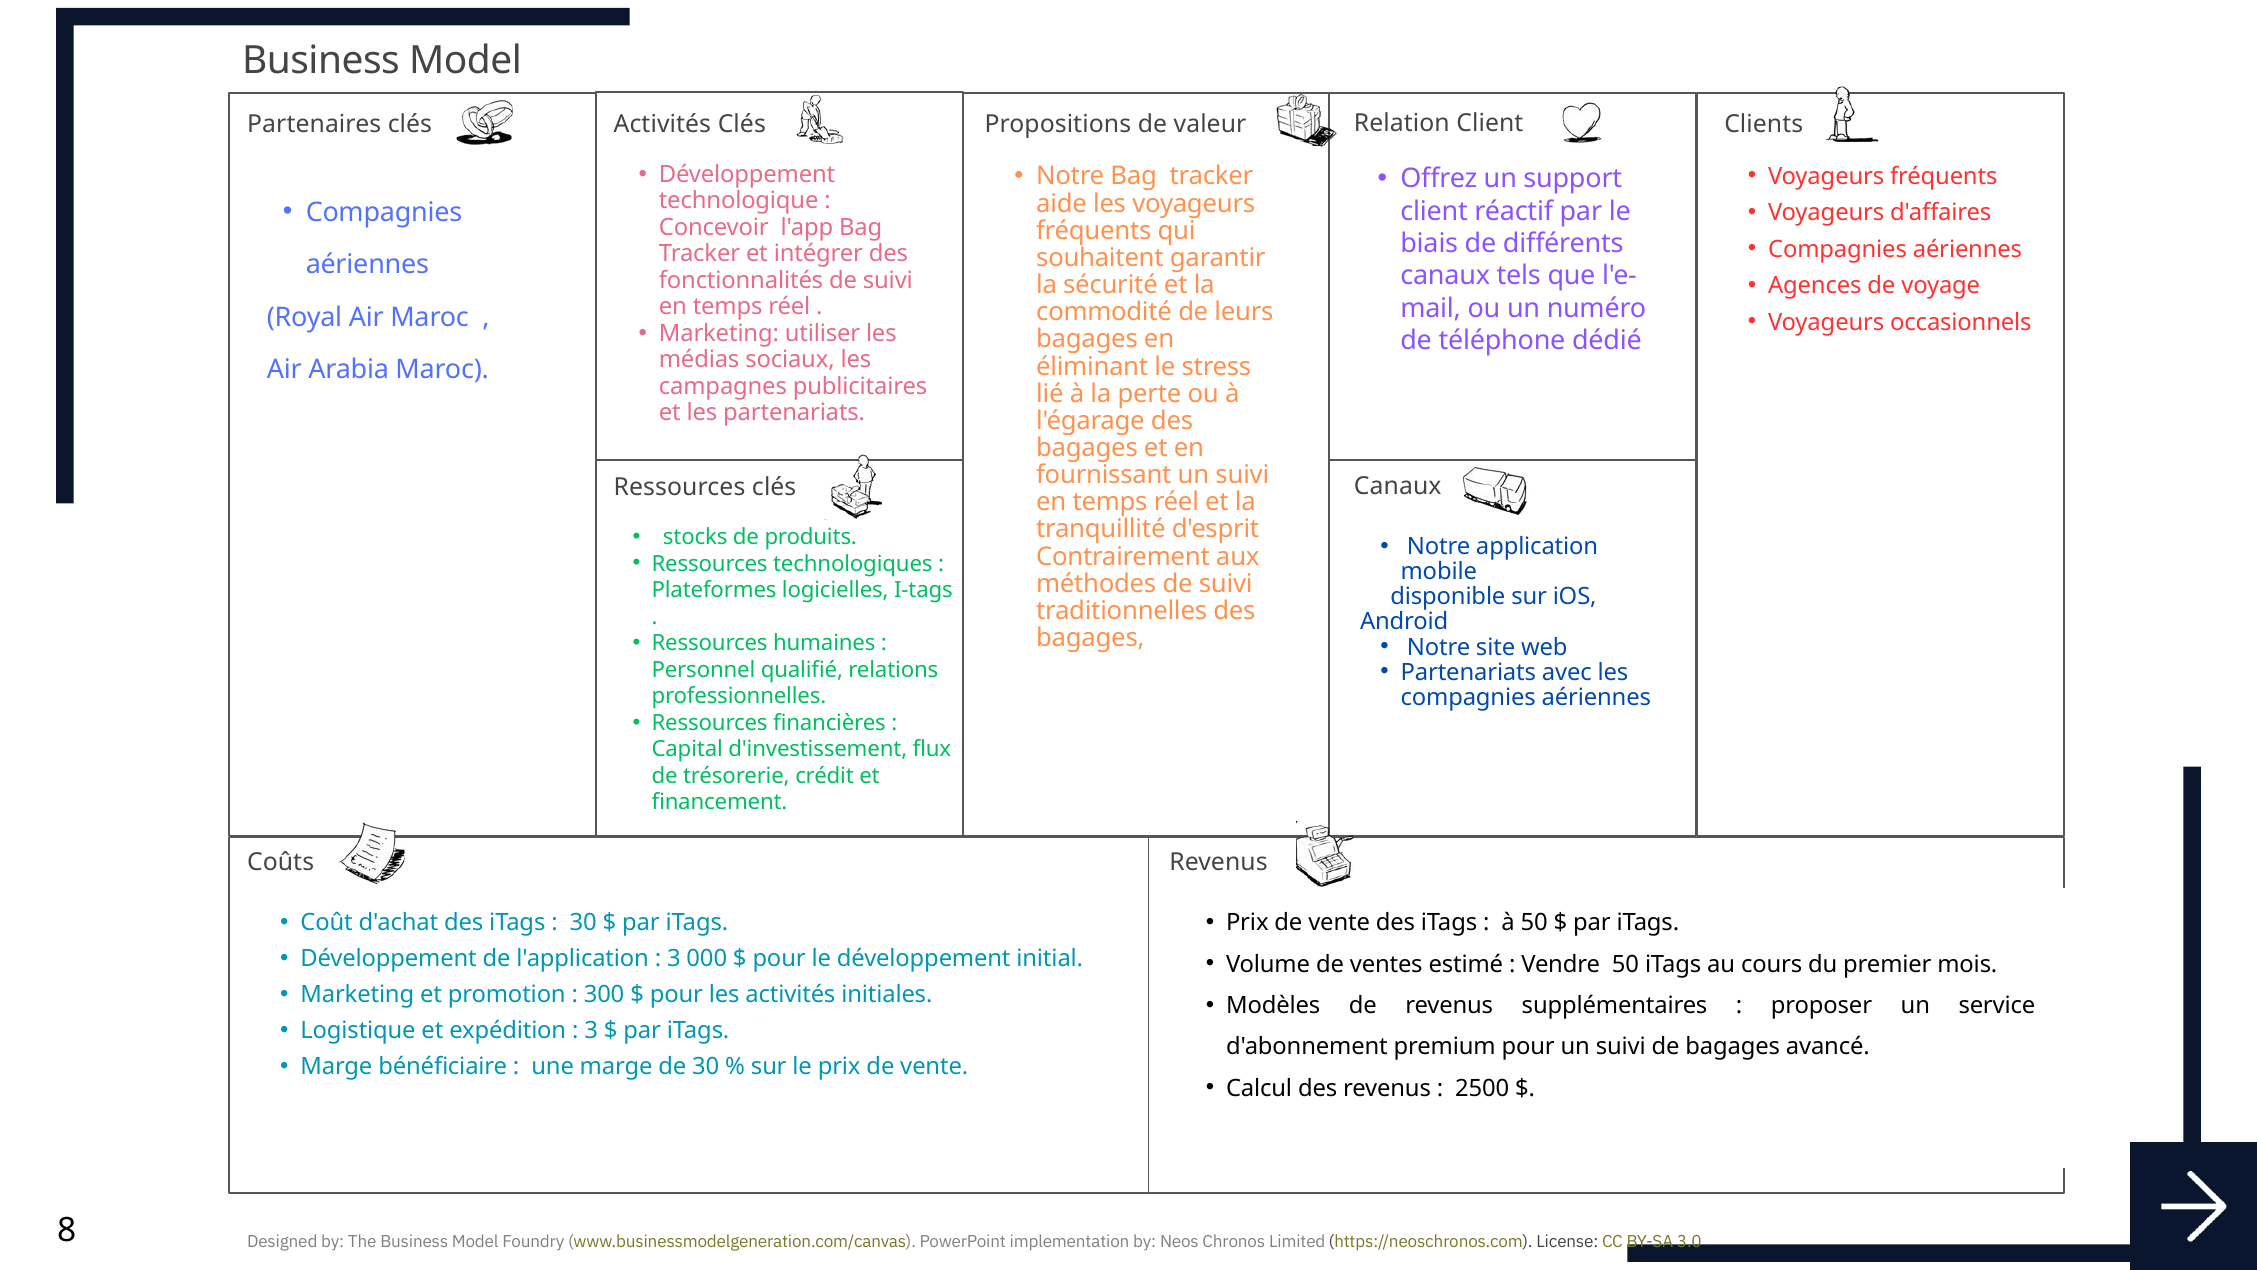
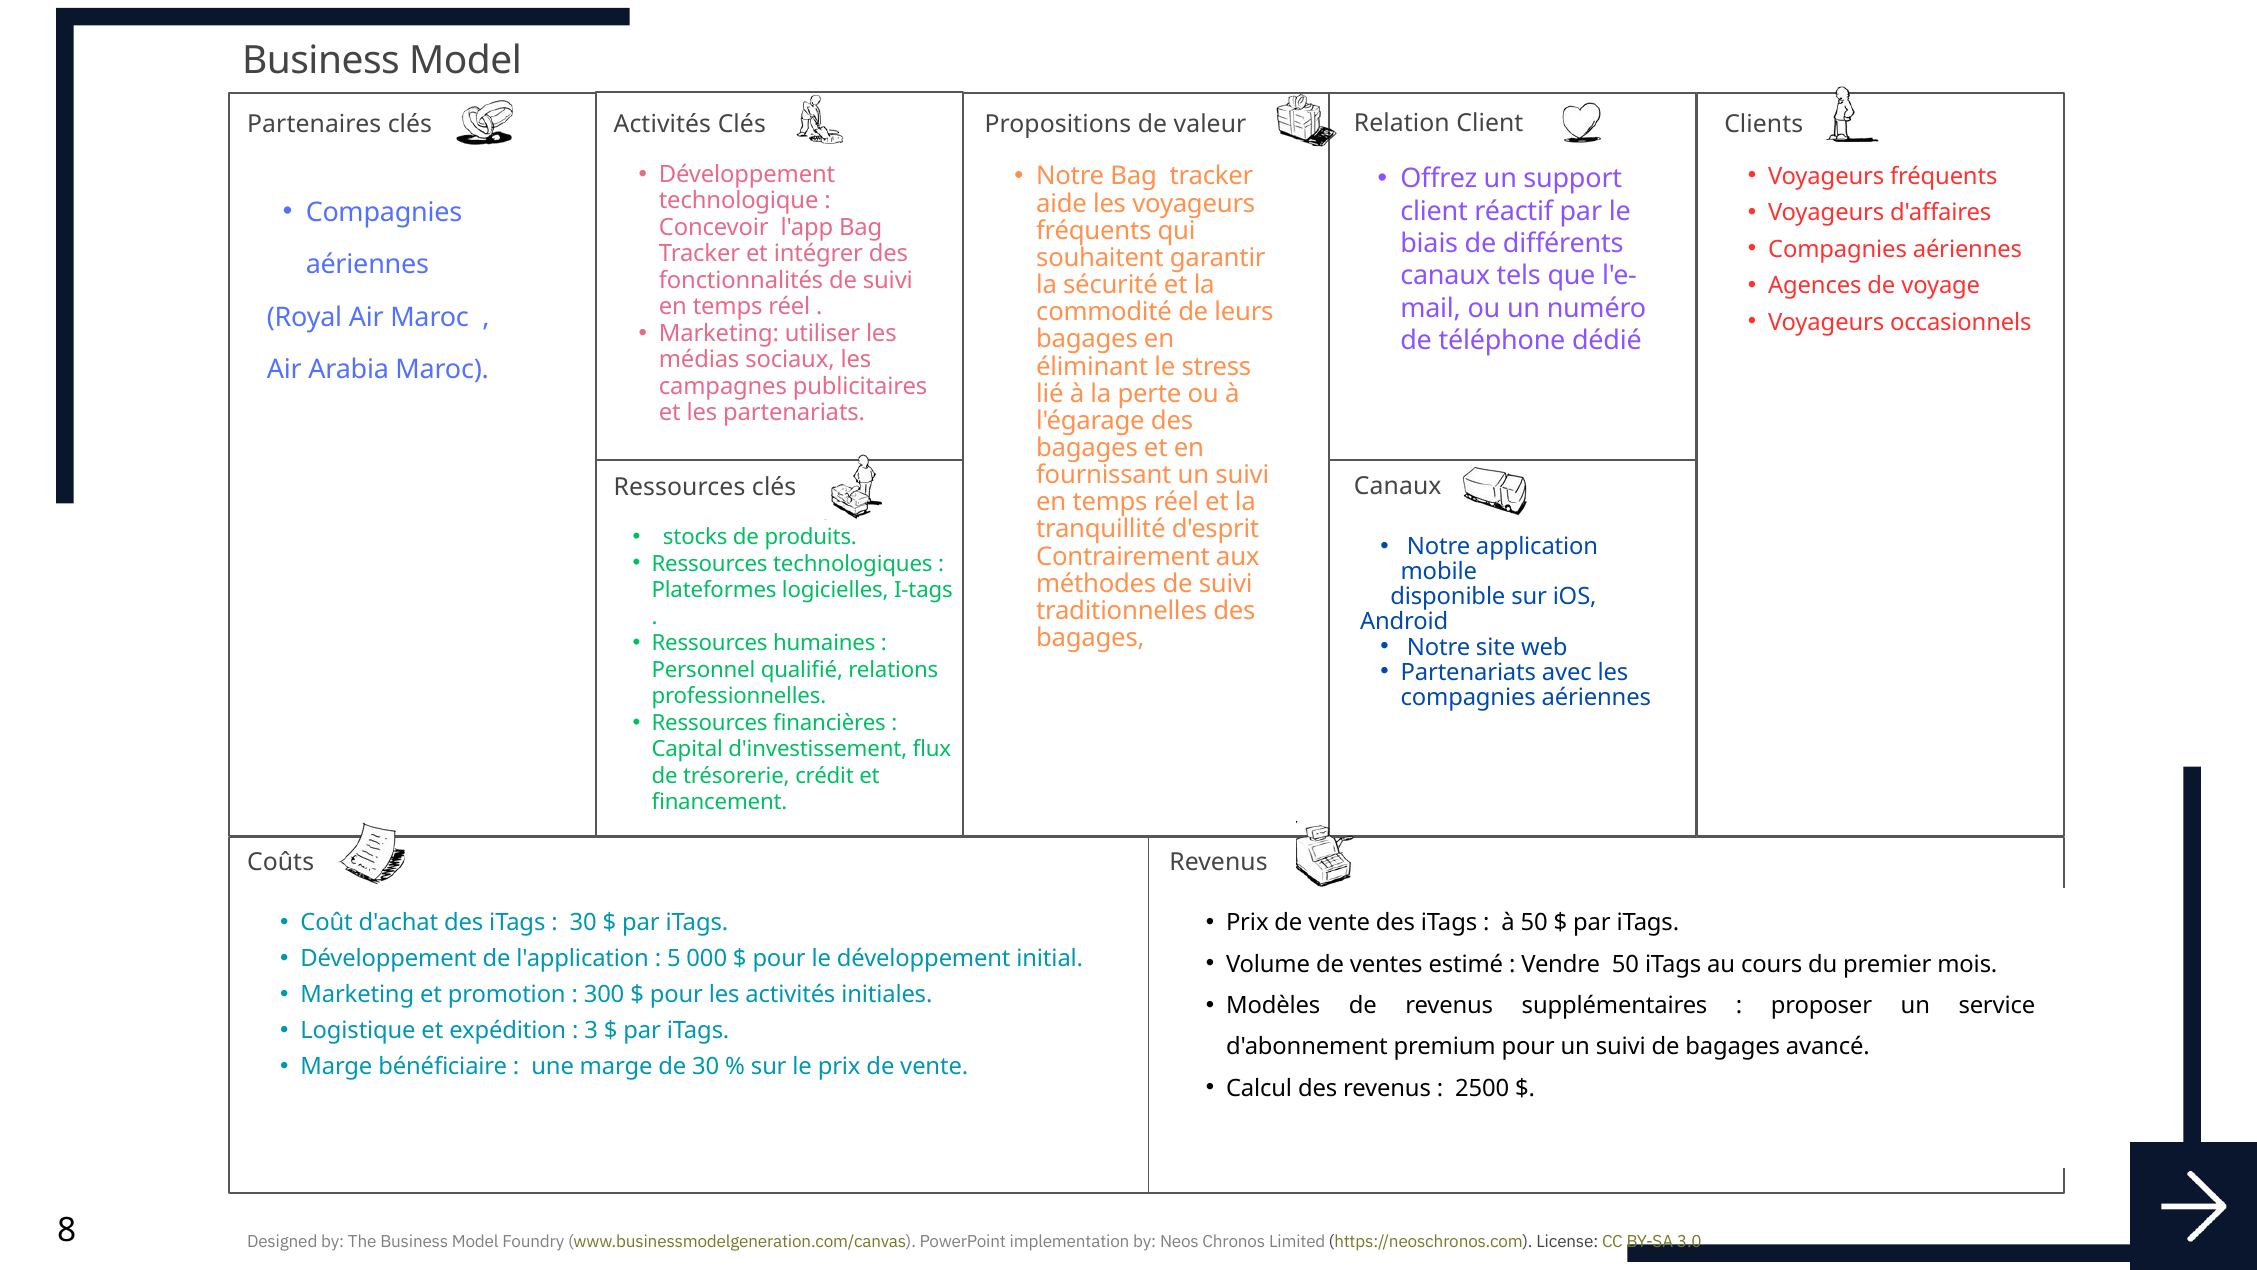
3 at (674, 958): 3 -> 5
